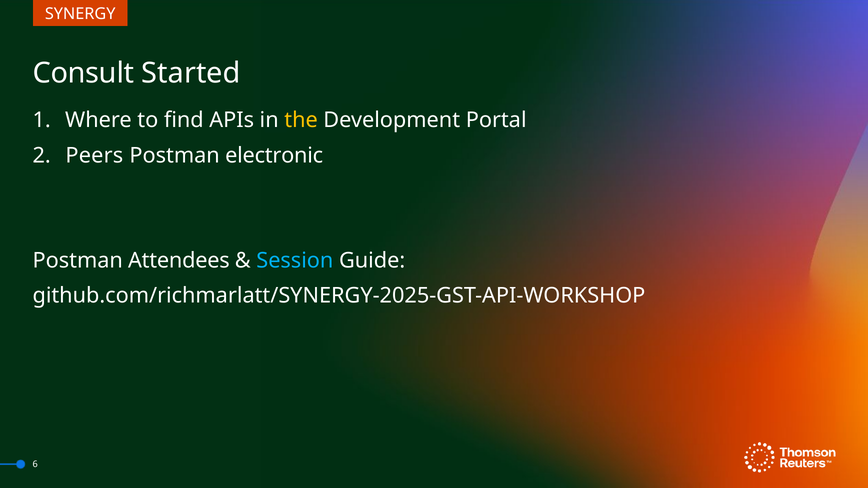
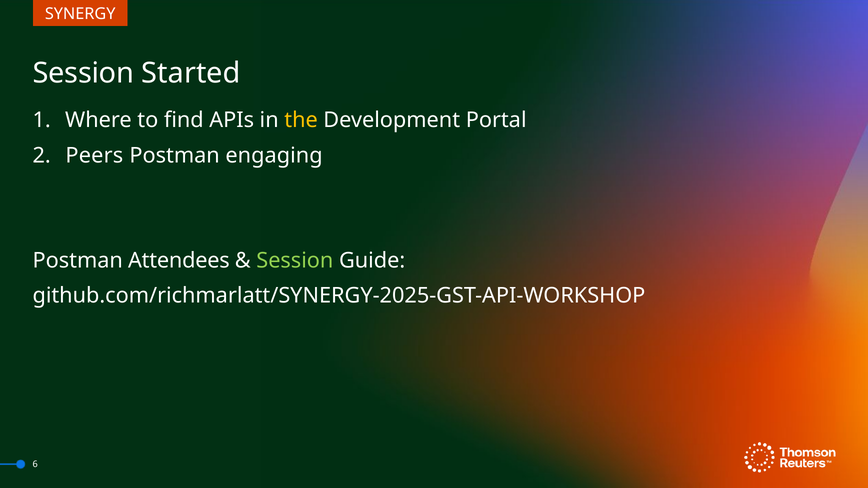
Consult at (83, 73): Consult -> Session
electronic: electronic -> engaging
Session at (295, 261) colour: light blue -> light green
